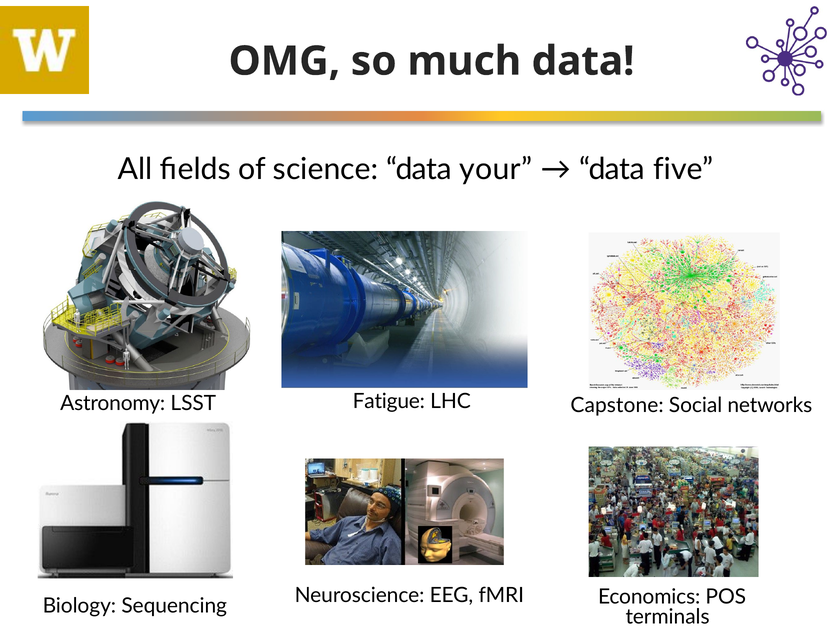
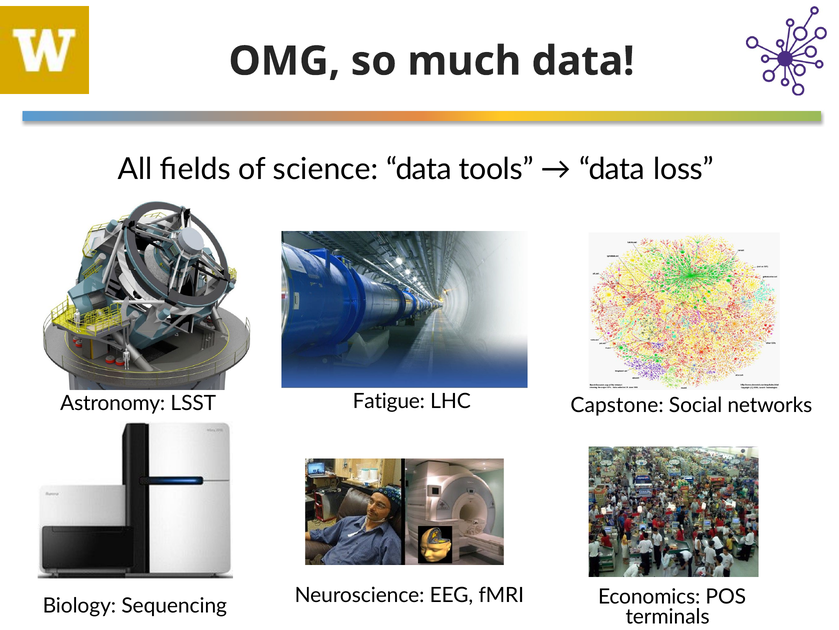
your: your -> tools
five: five -> loss
